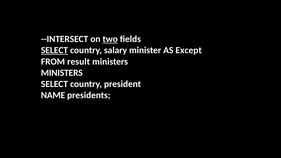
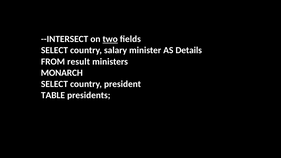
SELECT at (54, 50) underline: present -> none
Except: Except -> Details
MINISTERS at (62, 73): MINISTERS -> MONARCH
NAME: NAME -> TABLE
